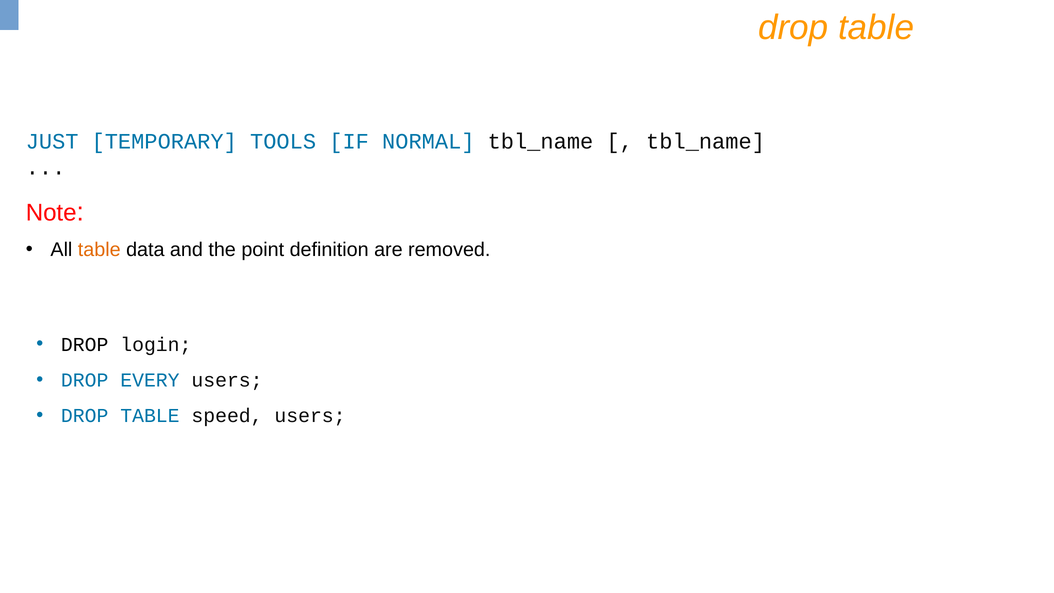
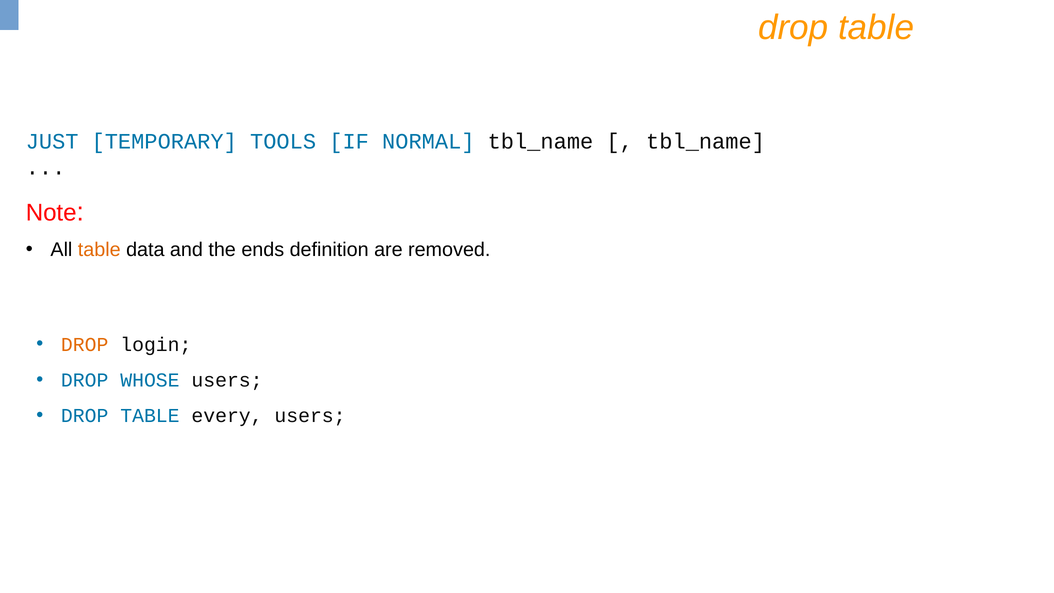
point: point -> ends
DROP at (85, 344) colour: black -> orange
EVERY: EVERY -> WHOSE
speed: speed -> every
